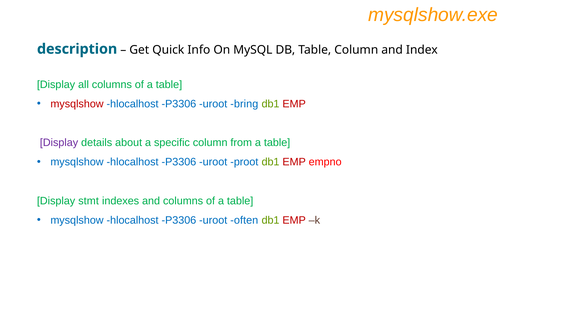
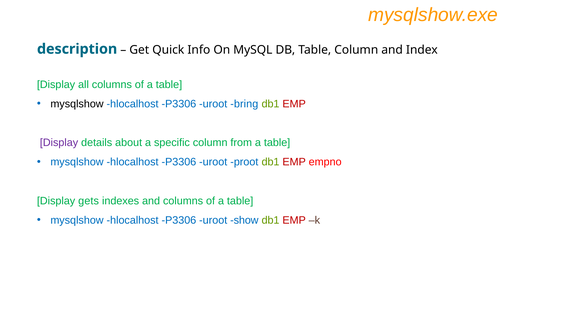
mysqlshow at (77, 104) colour: red -> black
stmt: stmt -> gets
often: often -> show
